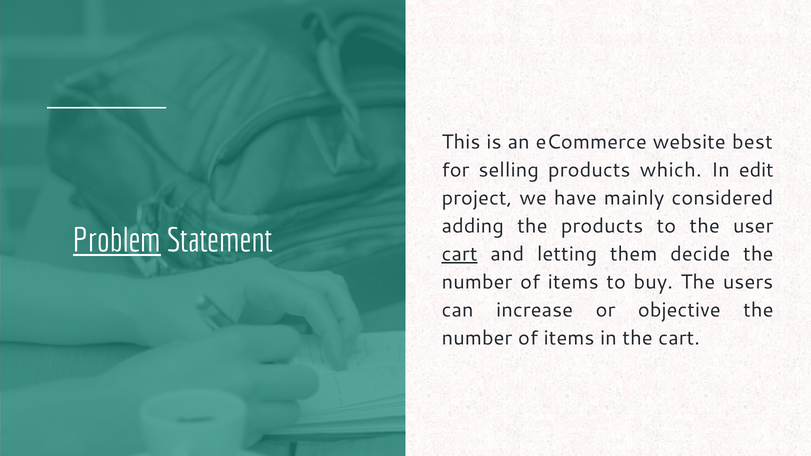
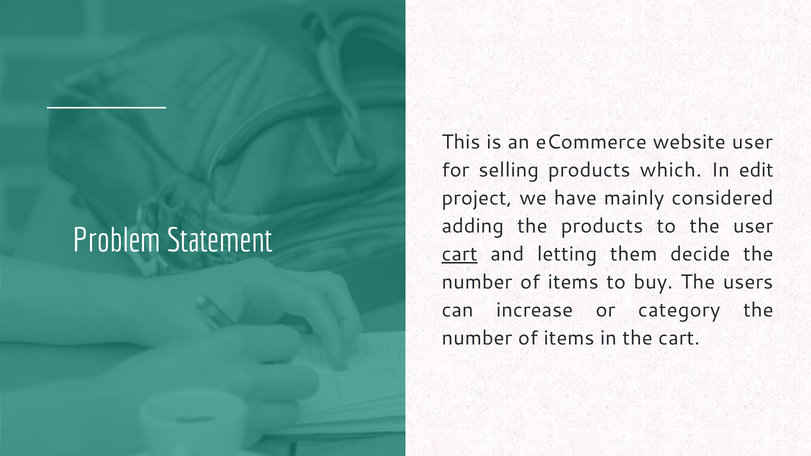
website best: best -> user
Problem underline: present -> none
objective: objective -> category
